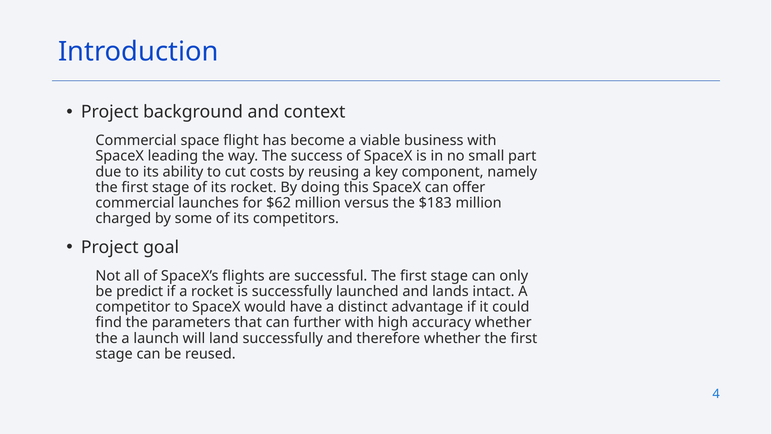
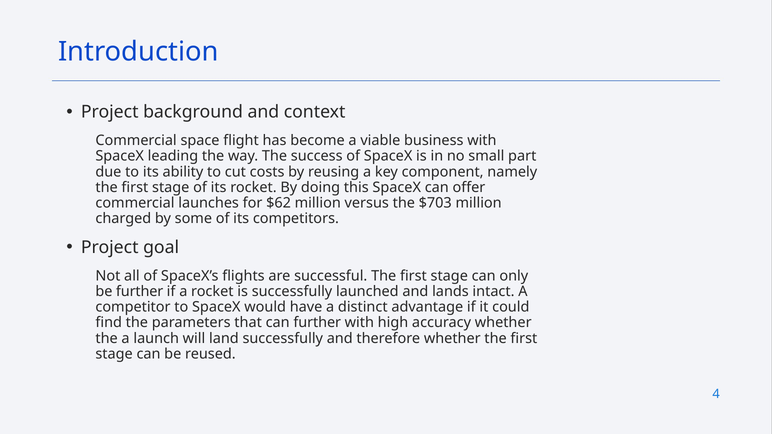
$183: $183 -> $703
be predict: predict -> further
